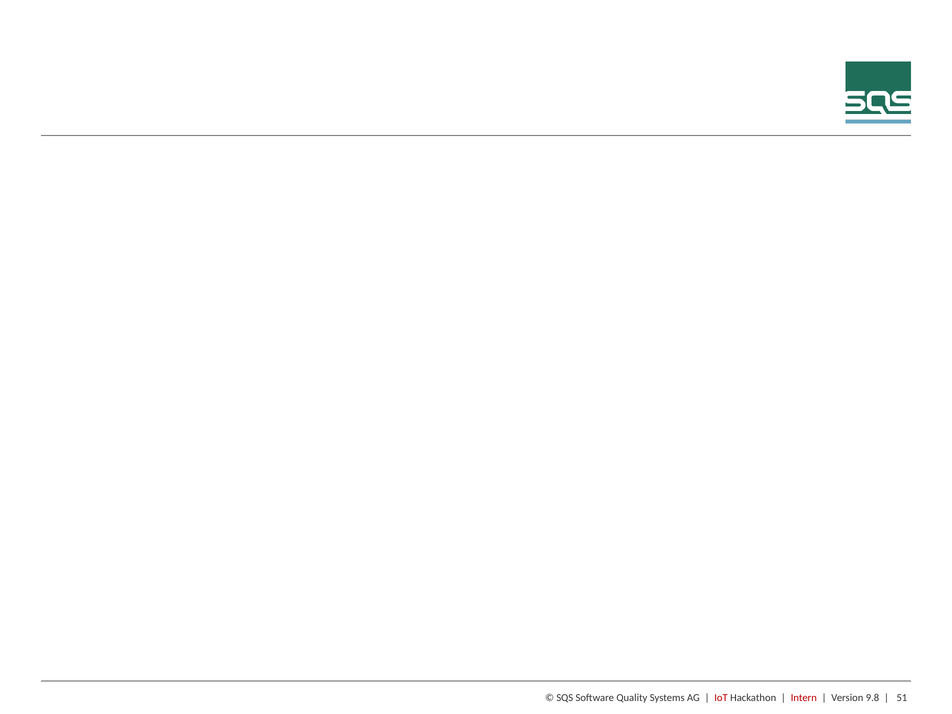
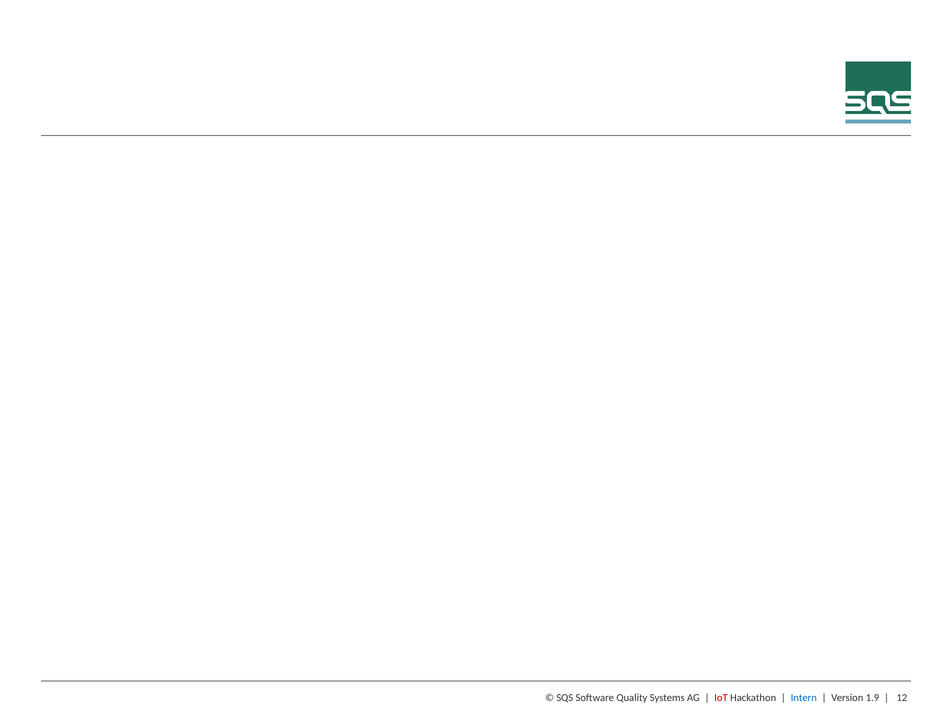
Intern colour: red -> blue
9.8: 9.8 -> 1.9
51: 51 -> 12
